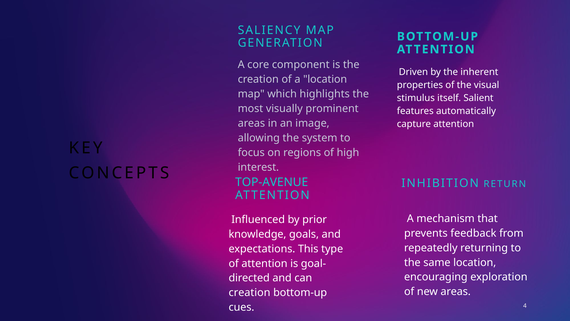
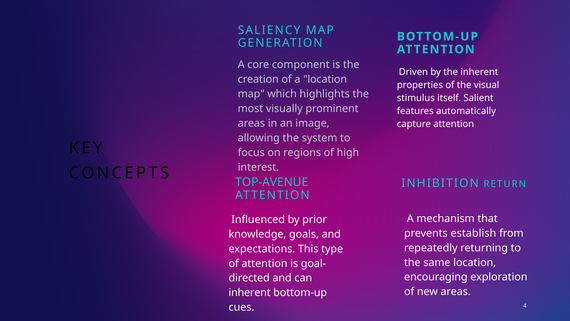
feedback: feedback -> establish
creation at (249, 292): creation -> inherent
